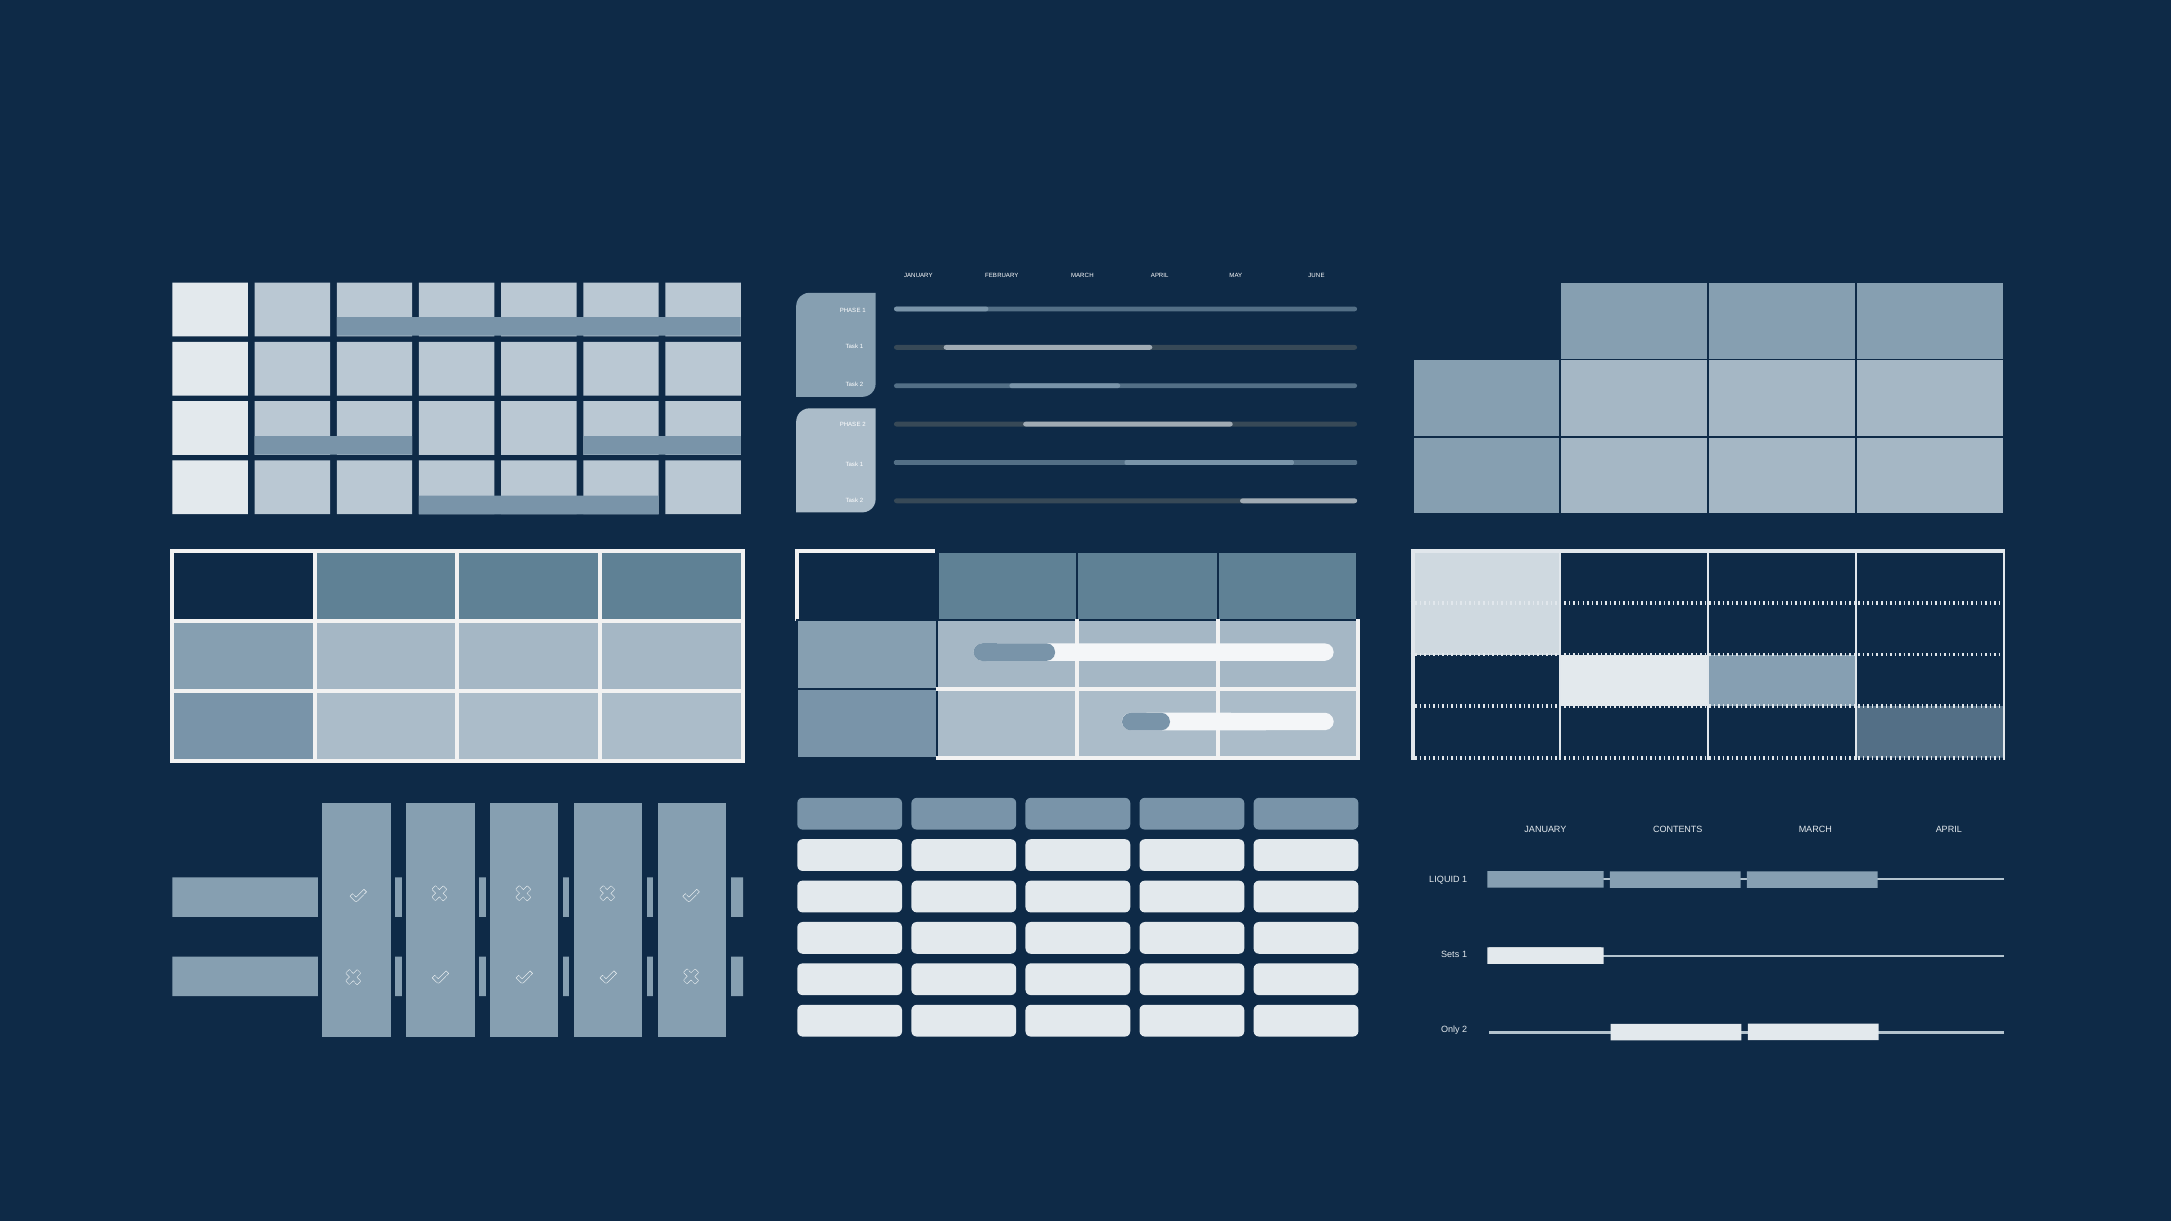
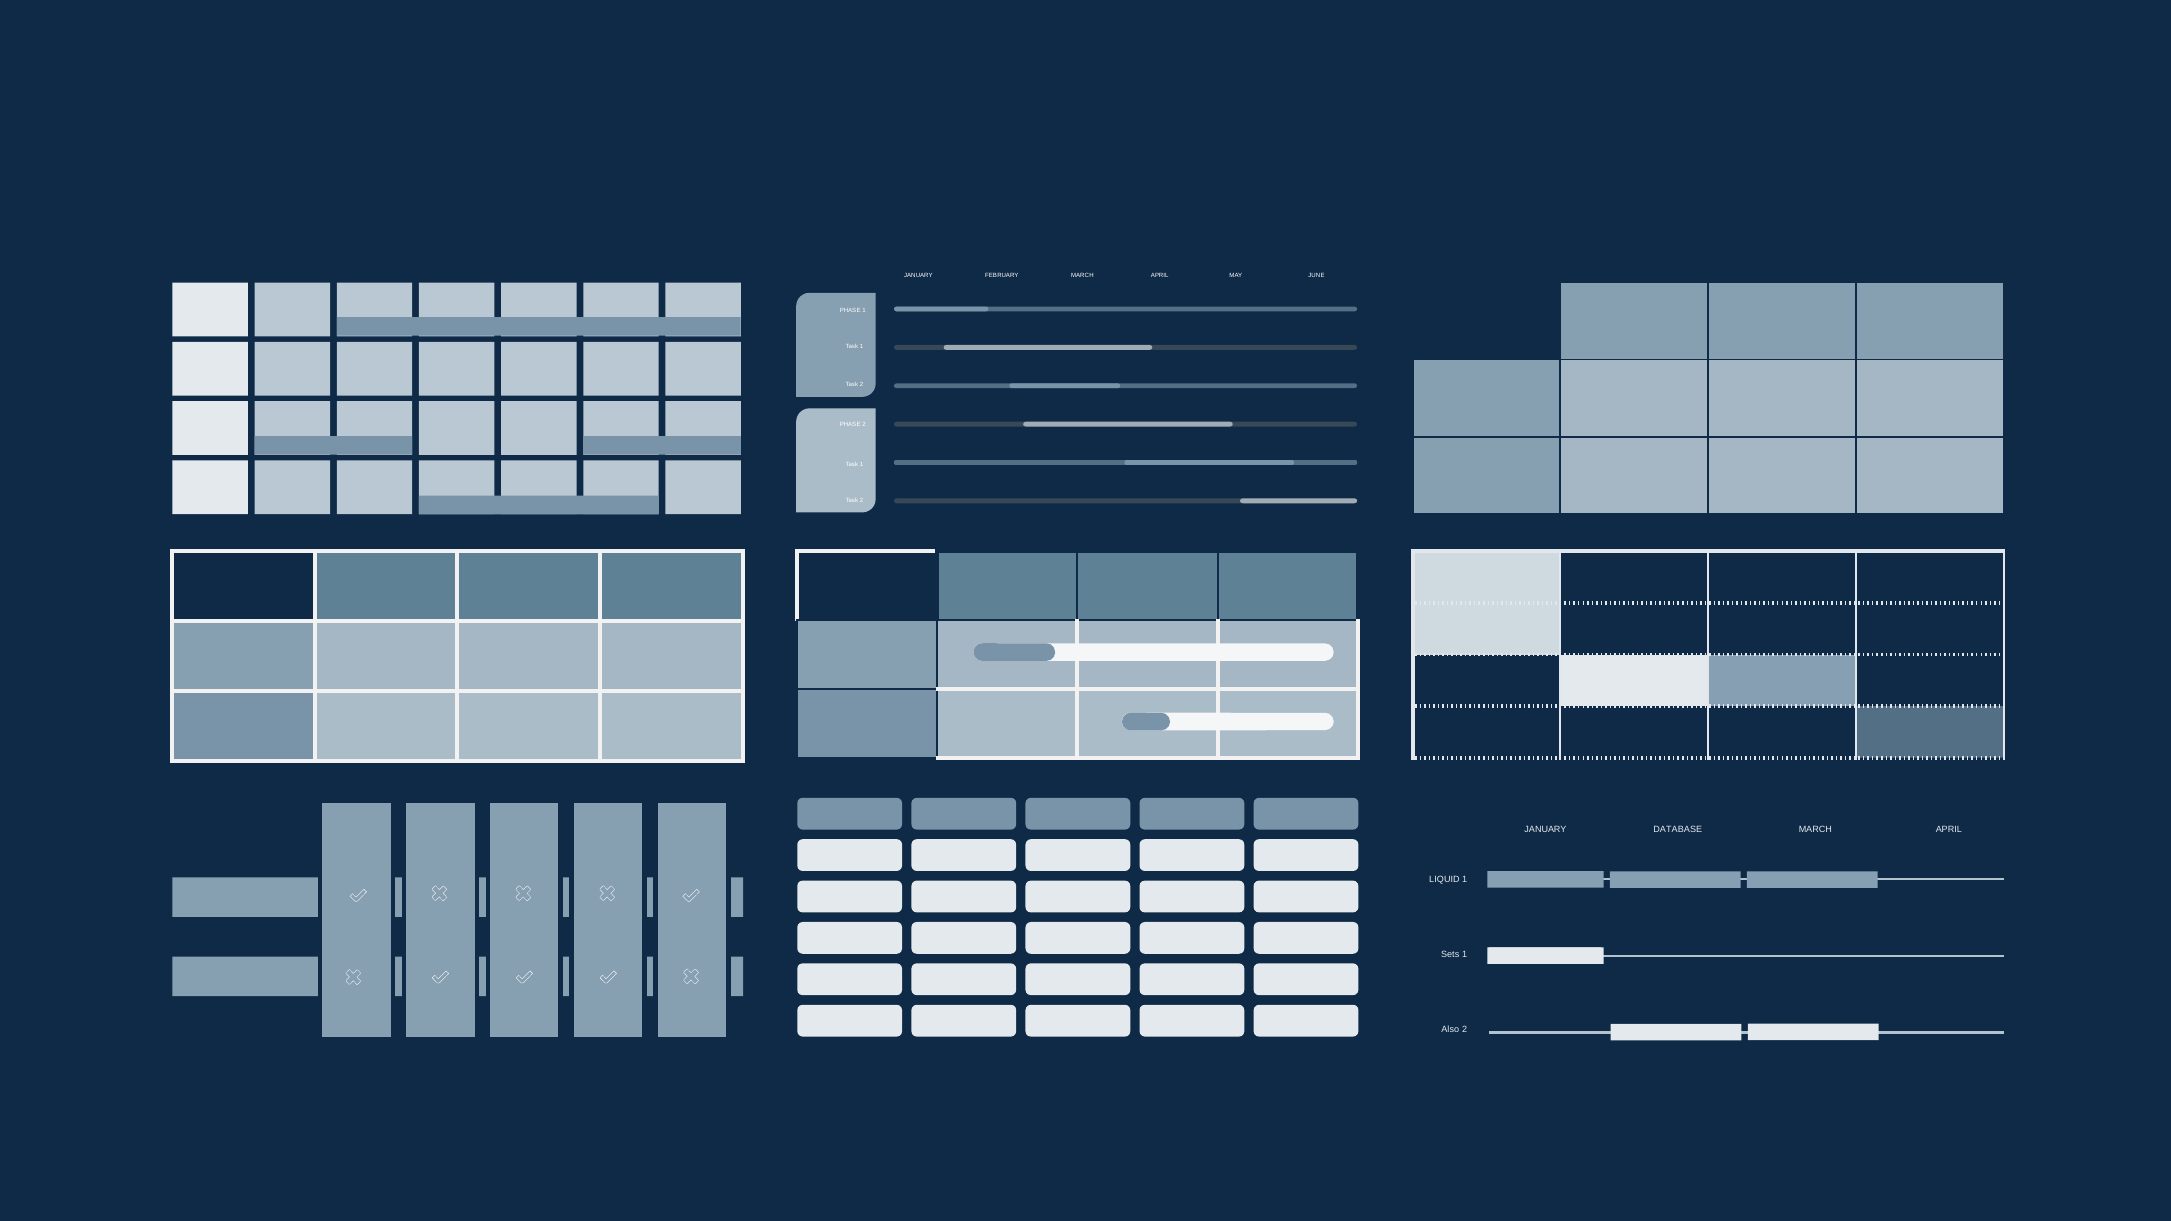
CONTENTS: CONTENTS -> DATABASE
Only: Only -> Also
